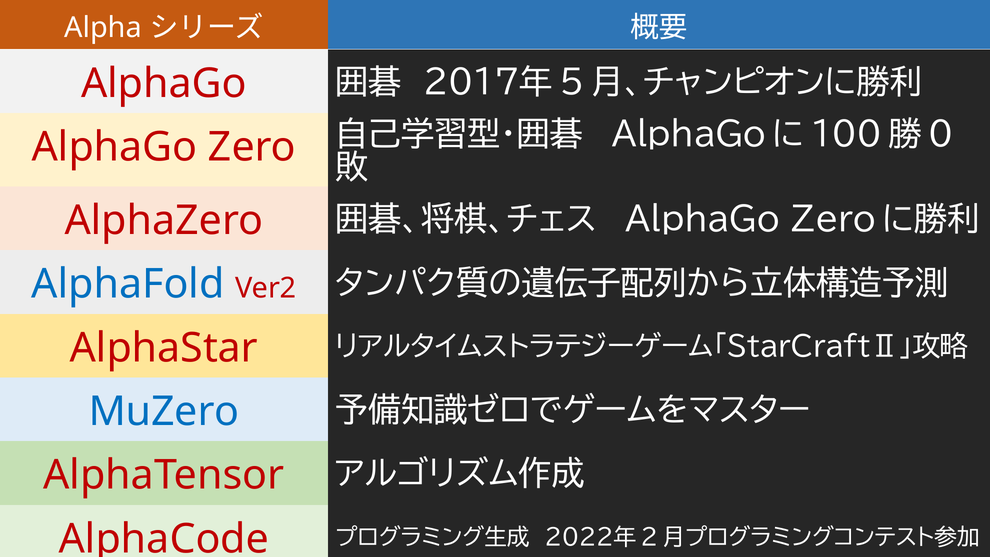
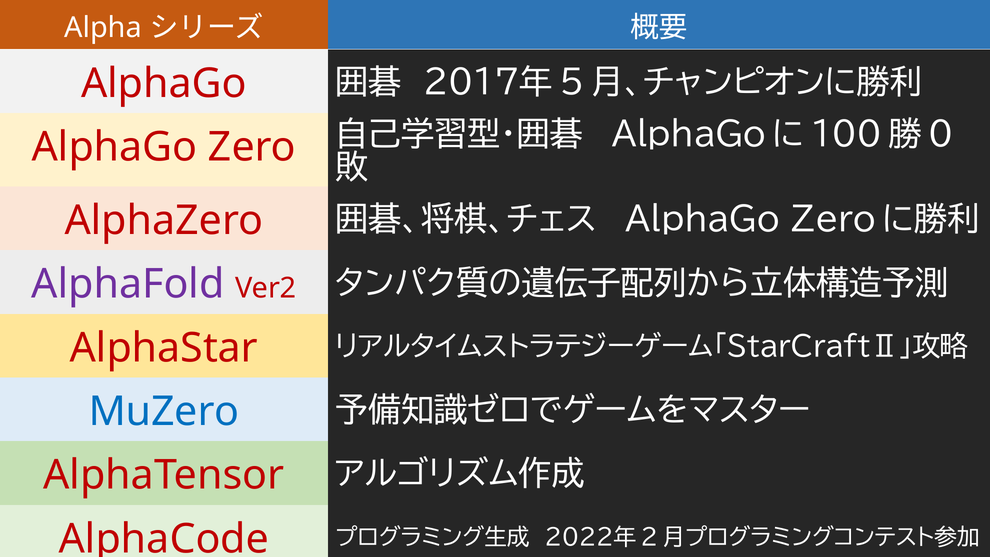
AlphaFold colour: blue -> purple
